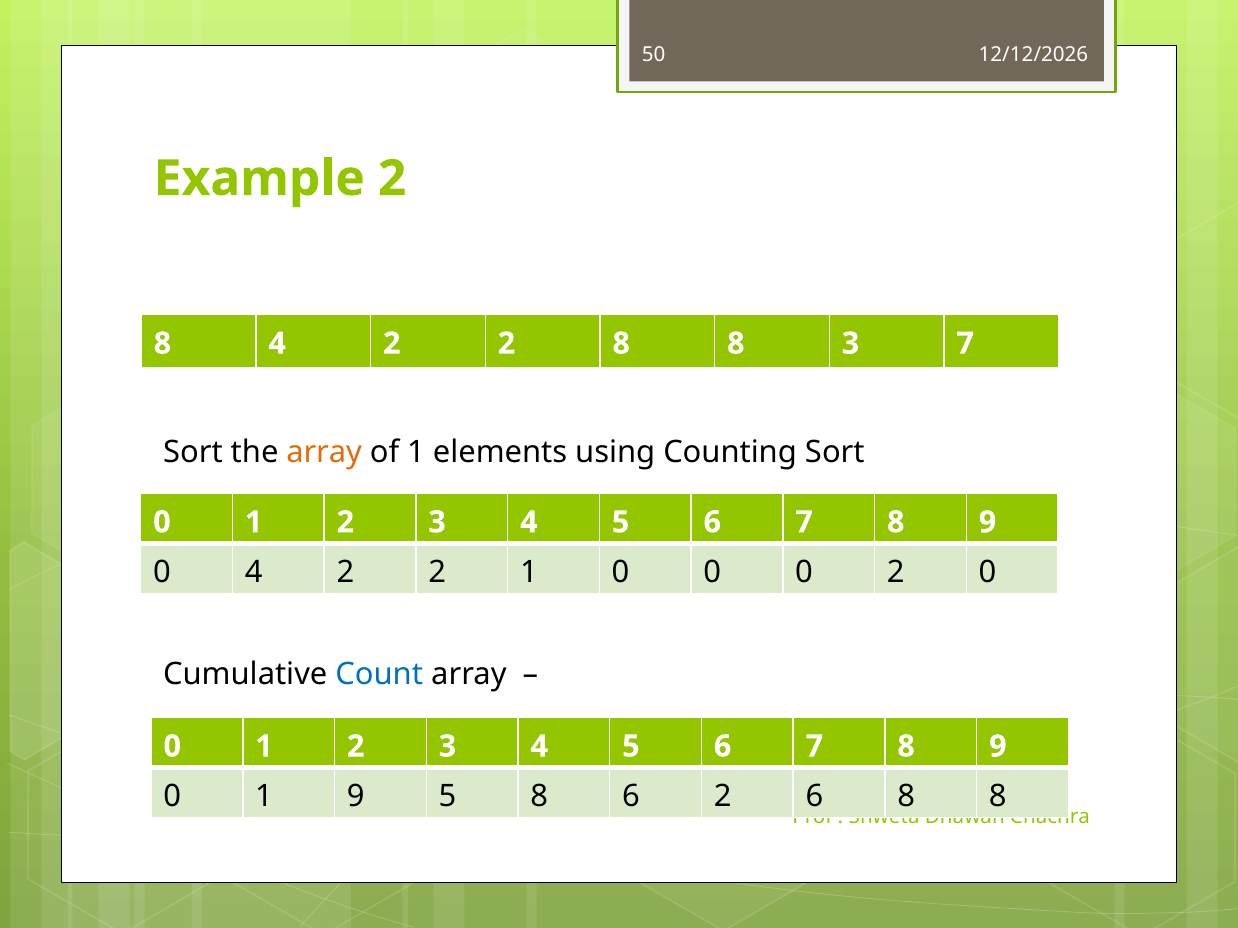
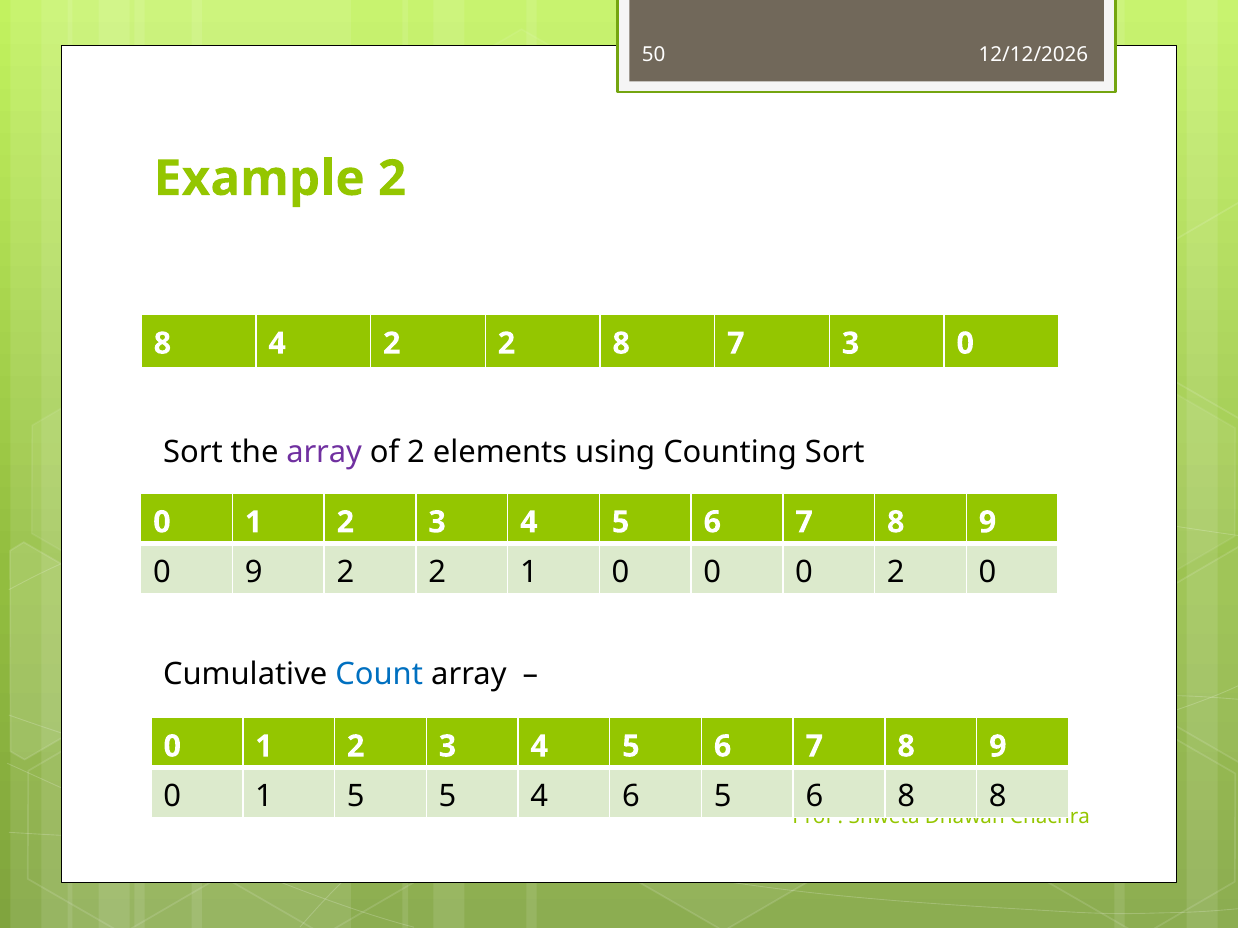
2 8 8: 8 -> 7
3 7: 7 -> 0
array at (324, 452) colour: orange -> purple
of 1: 1 -> 2
0 4: 4 -> 9
1 9: 9 -> 5
5 8: 8 -> 4
6 2: 2 -> 5
